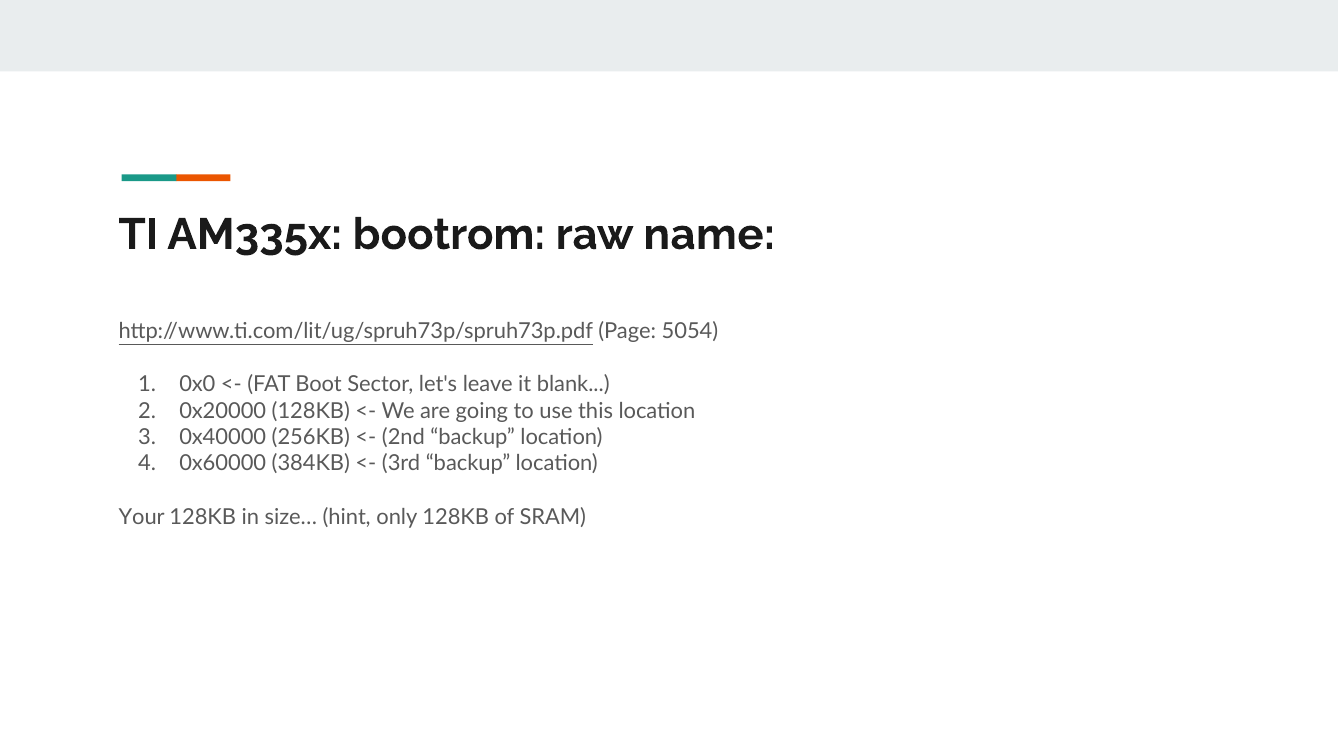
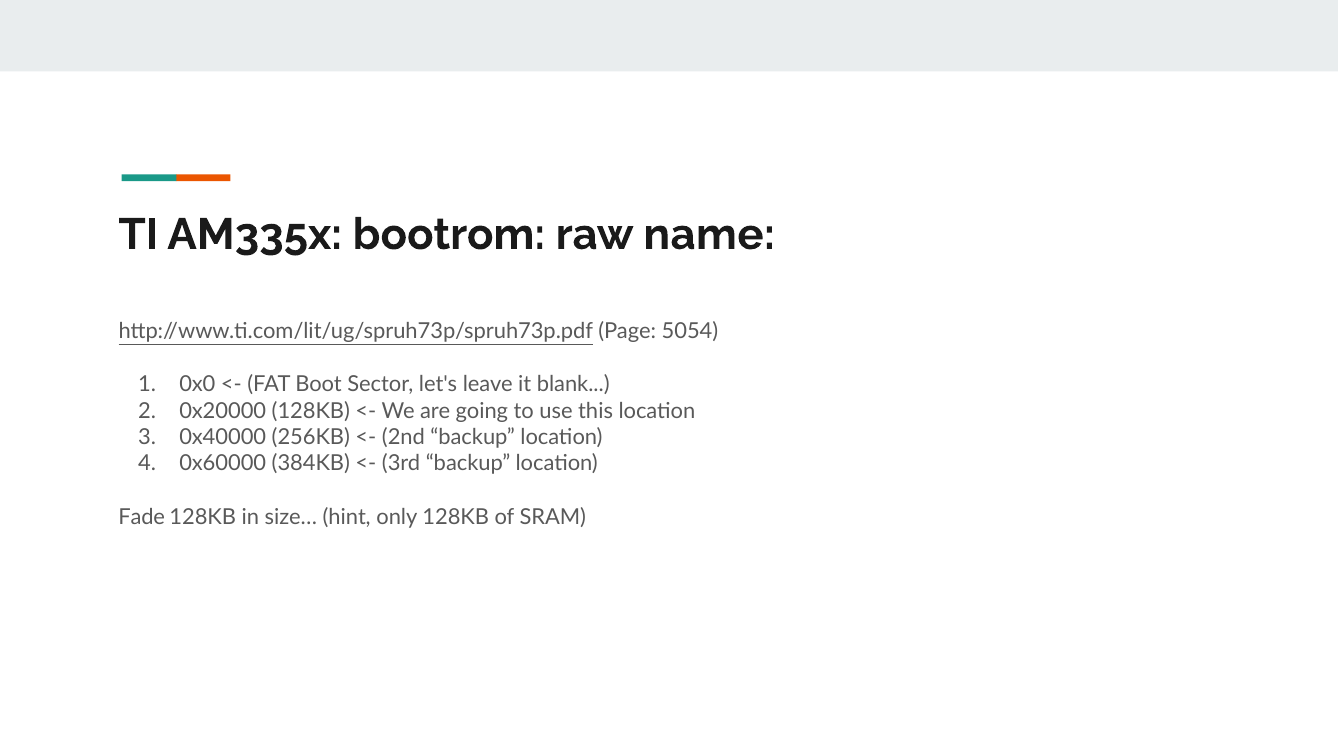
Your: Your -> Fade
